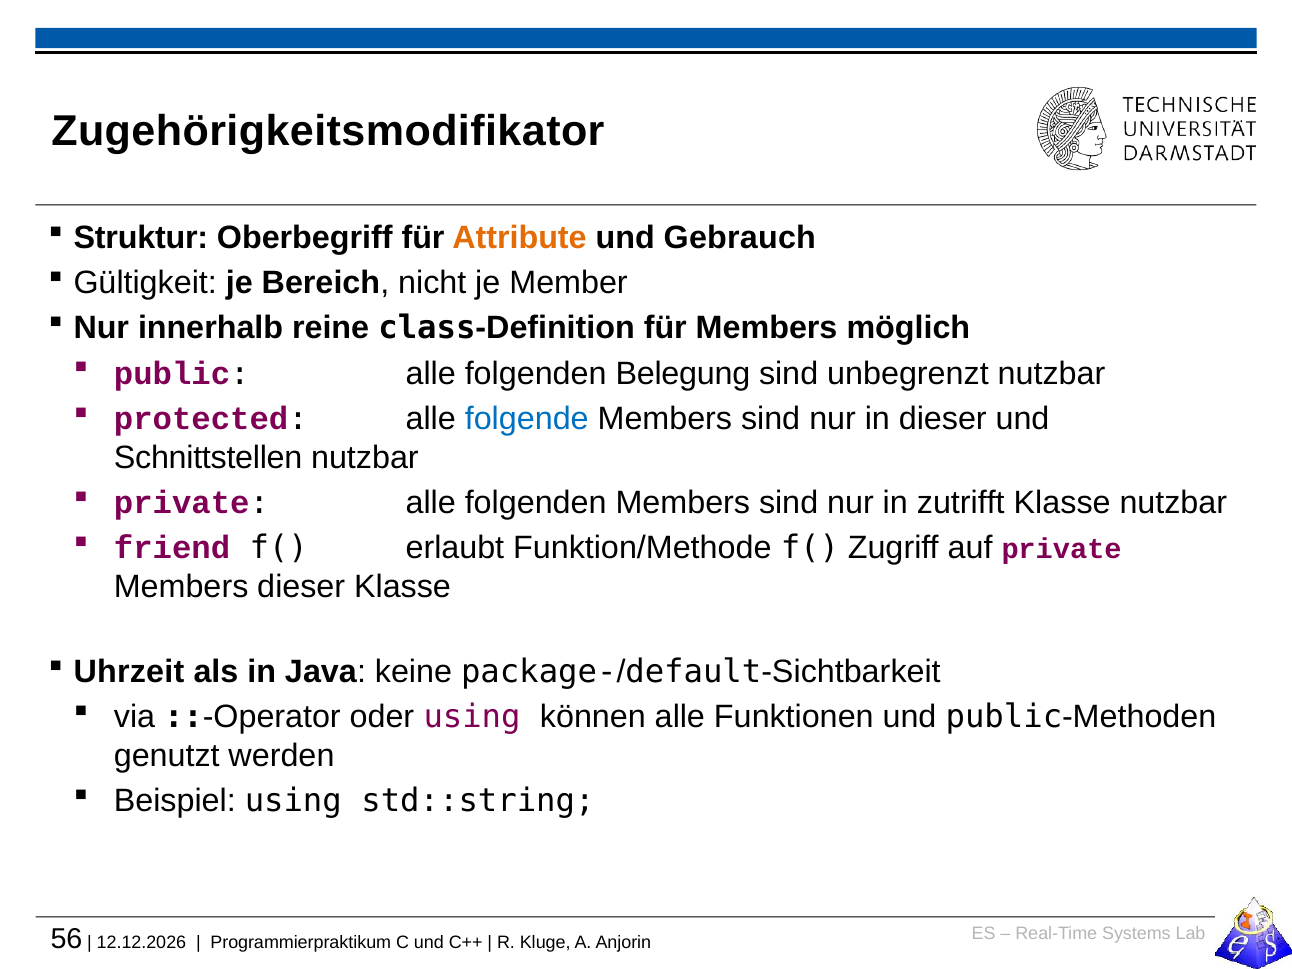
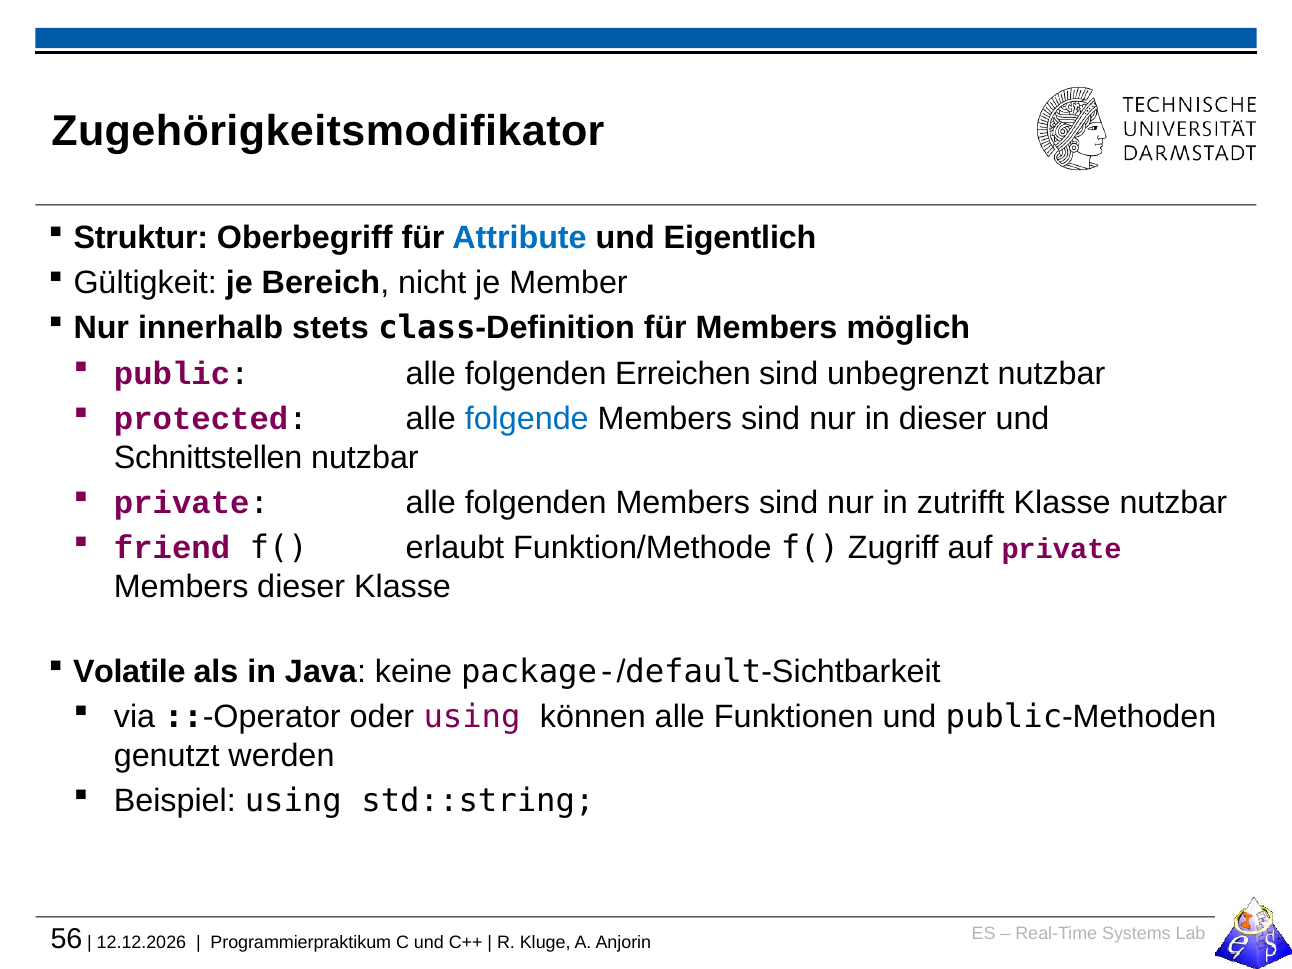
Attribute colour: orange -> blue
Gebrauch: Gebrauch -> Eigentlich
reine: reine -> stets
Belegung: Belegung -> Erreichen
Uhrzeit: Uhrzeit -> Volatile
